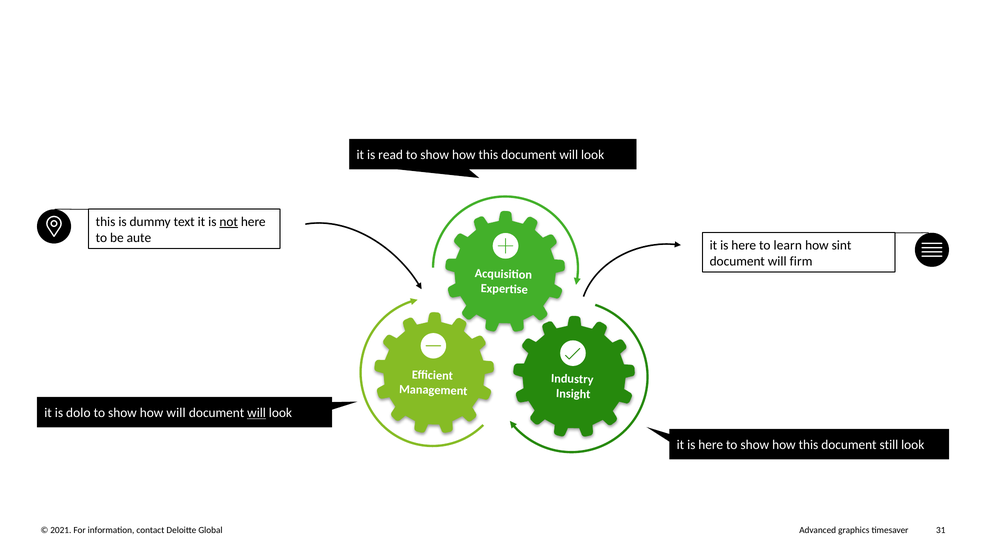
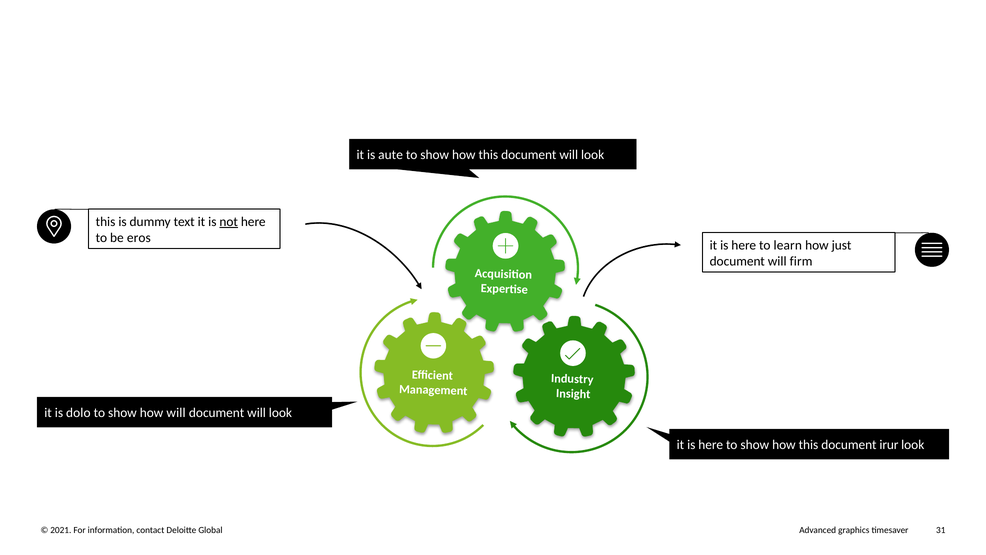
read: read -> aute
aute: aute -> eros
sint: sint -> just
will at (257, 413) underline: present -> none
still: still -> irur
